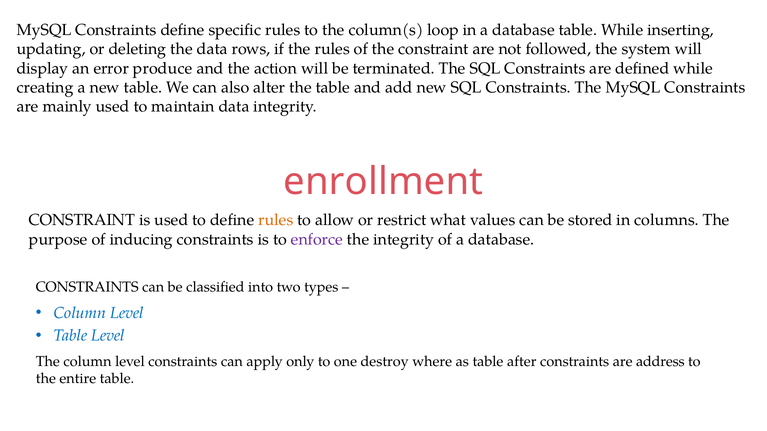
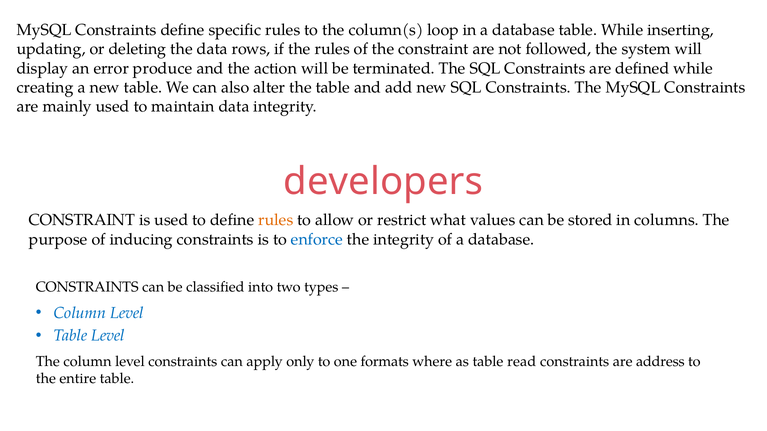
enrollment: enrollment -> developers
enforce colour: purple -> blue
destroy: destroy -> formats
after: after -> read
